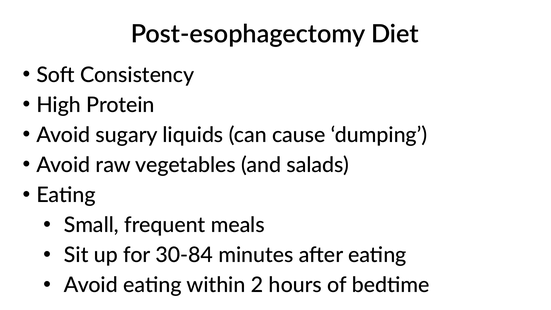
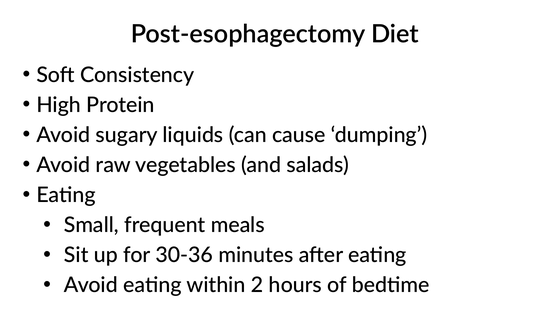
30-84: 30-84 -> 30-36
